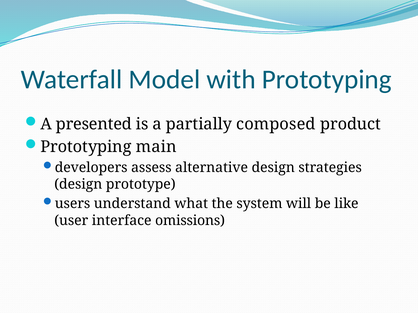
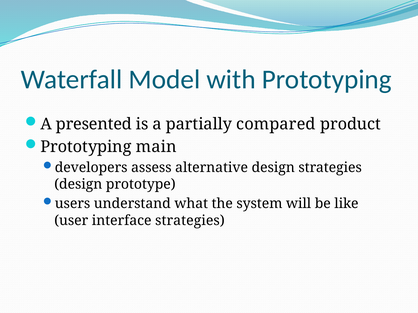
composed: composed -> compared
interface omissions: omissions -> strategies
